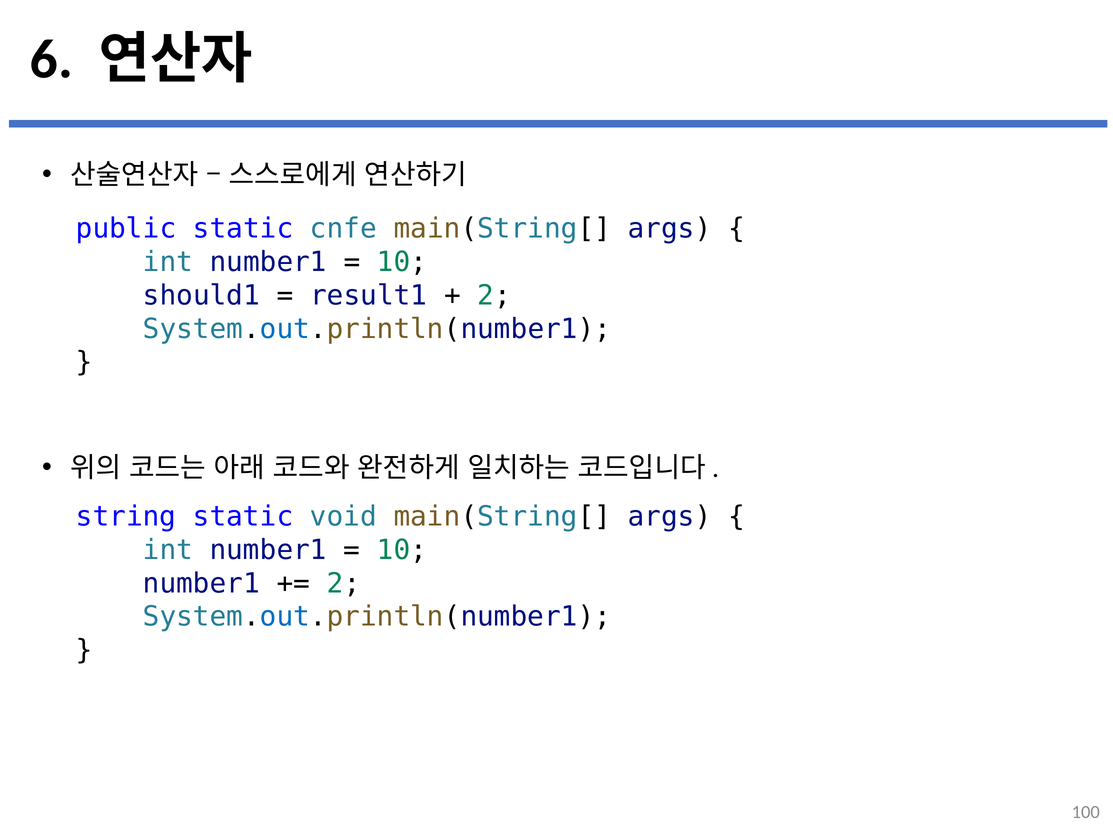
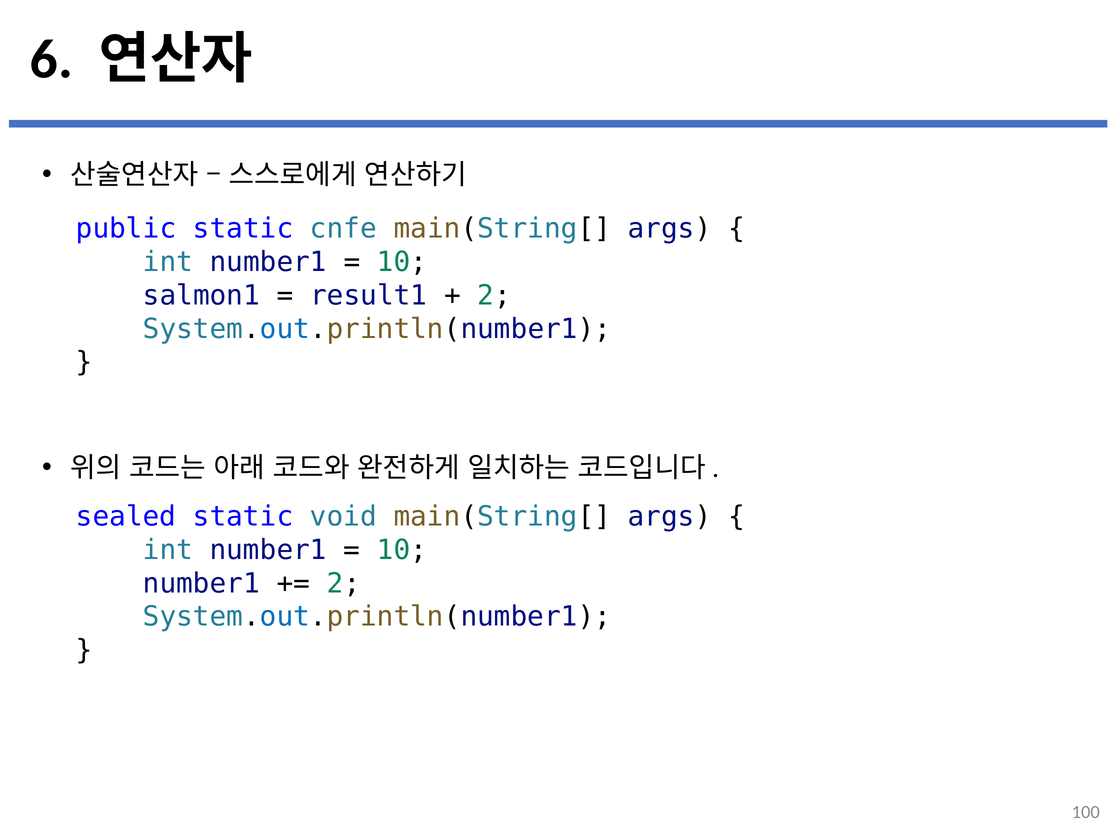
should1: should1 -> salmon1
string: string -> sealed
